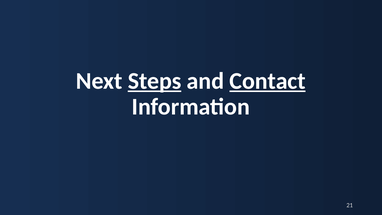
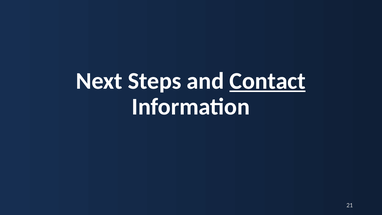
Steps underline: present -> none
